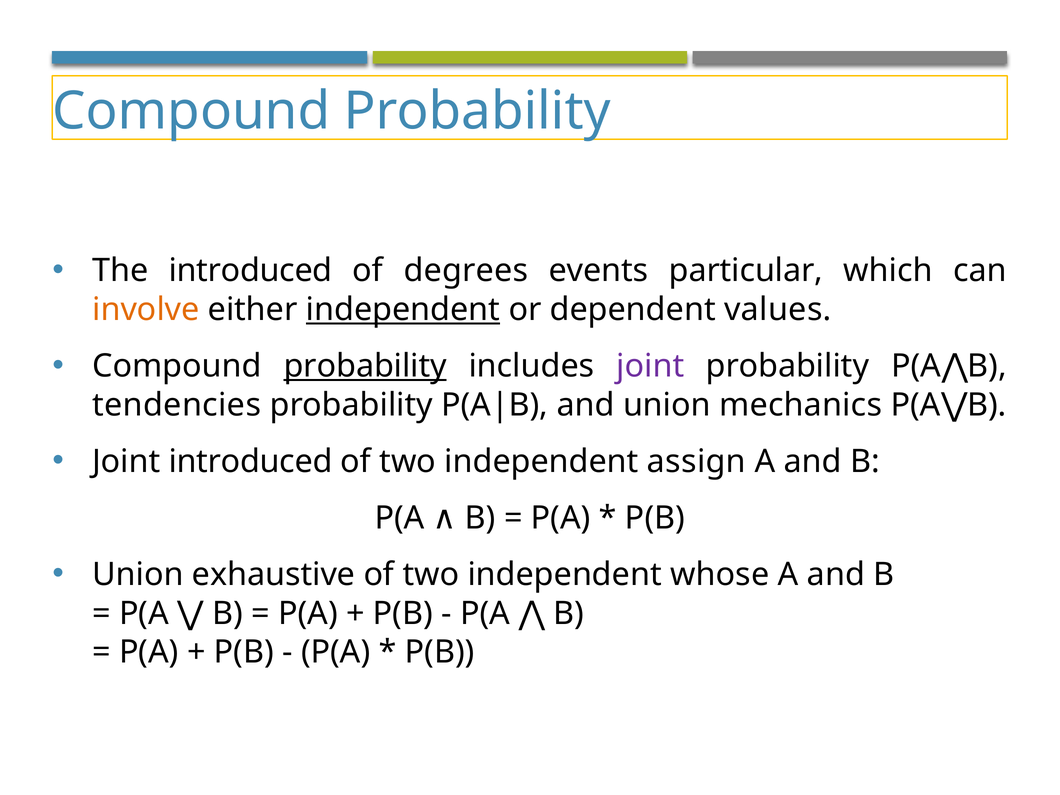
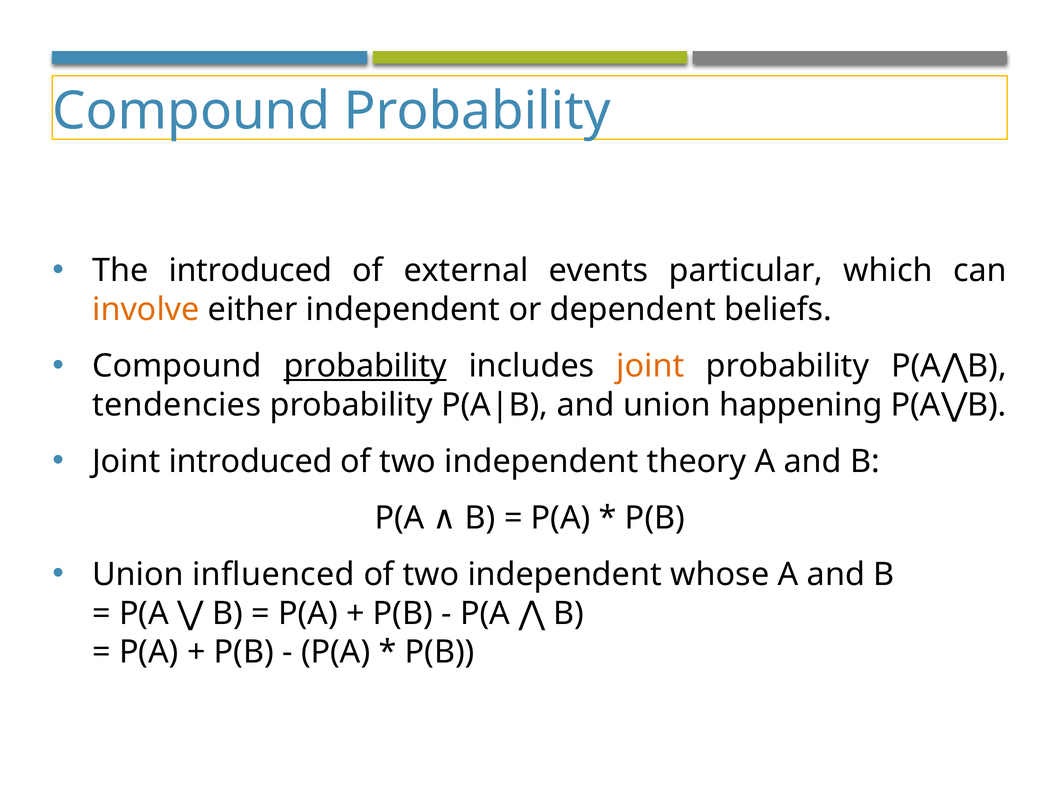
degrees: degrees -> external
independent at (403, 310) underline: present -> none
values: values -> beliefs
joint at (650, 366) colour: purple -> orange
mechanics: mechanics -> happening
assign: assign -> theory
exhaustive: exhaustive -> influenced
